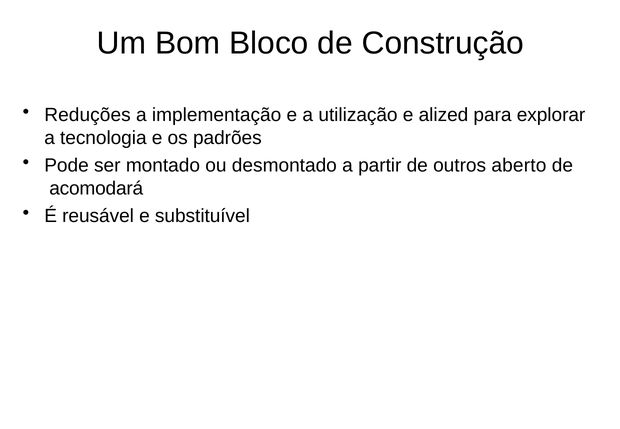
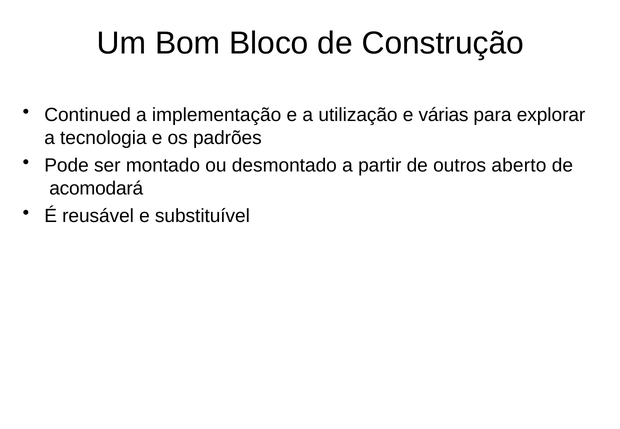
Reduções: Reduções -> Continued
alized: alized -> várias
